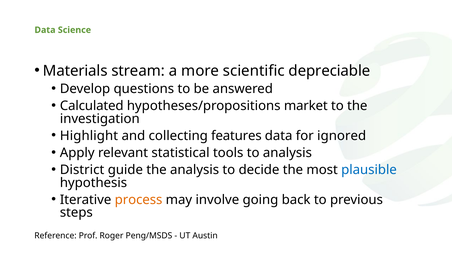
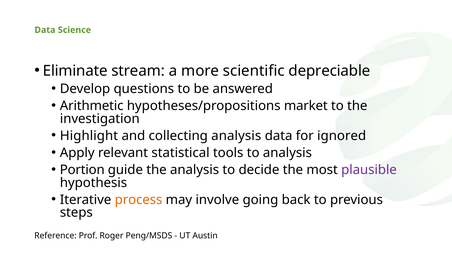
Materials: Materials -> Eliminate
Calculated: Calculated -> Arithmetic
collecting features: features -> analysis
District: District -> Portion
plausible colour: blue -> purple
